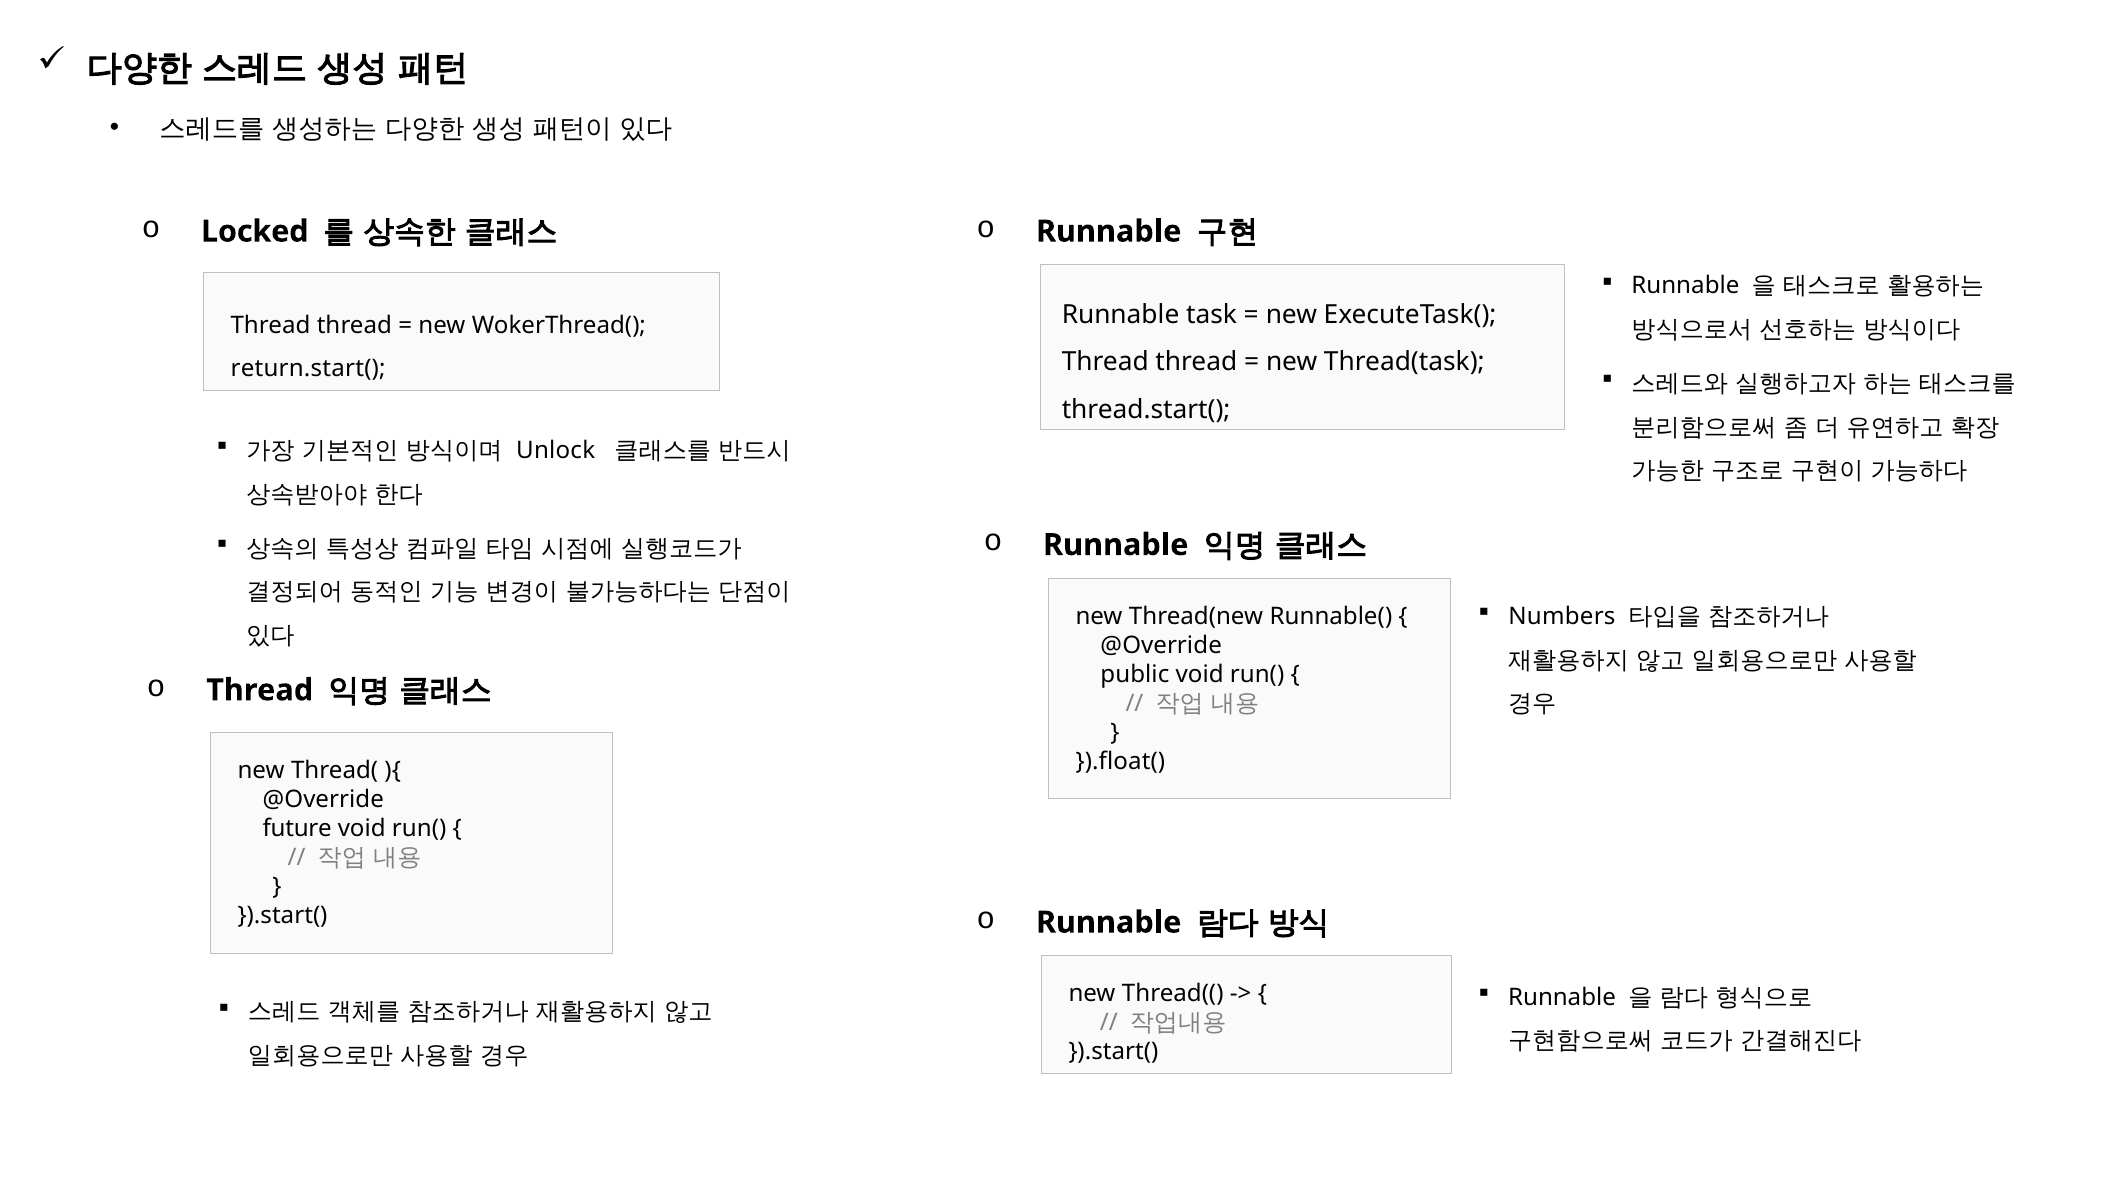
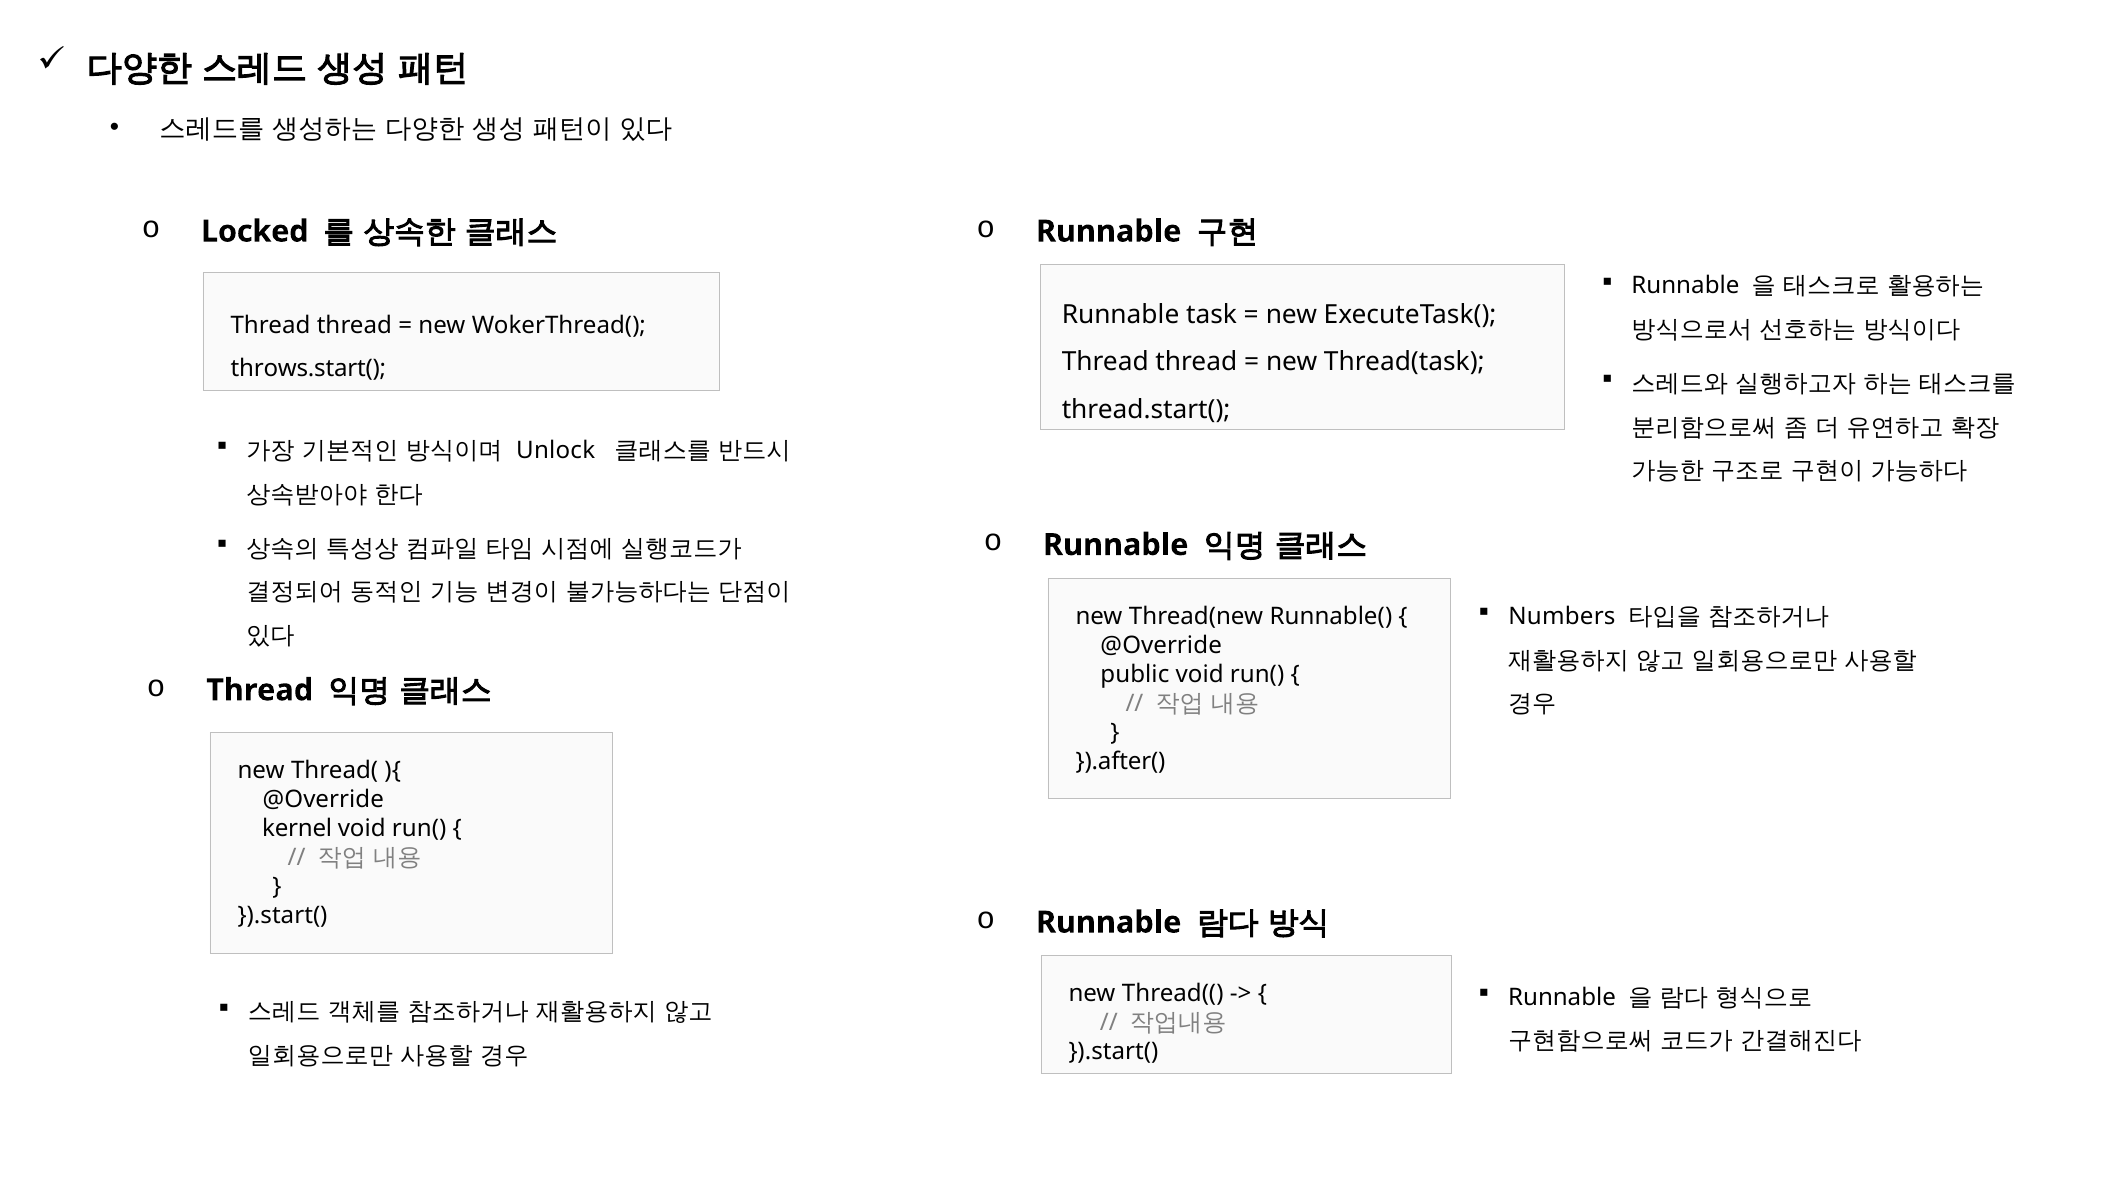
return.start(: return.start( -> throws.start(
}).float(: }).float( -> }).after(
future: future -> kernel
